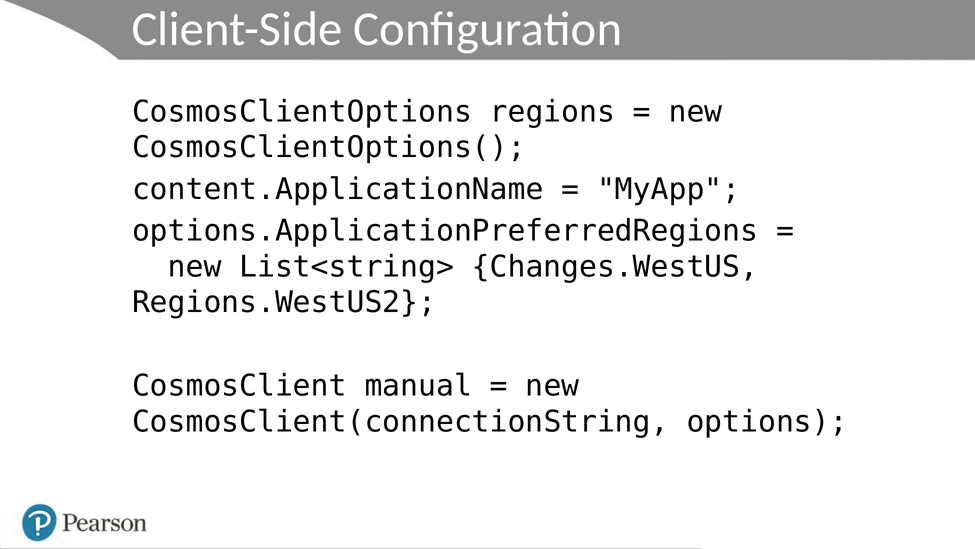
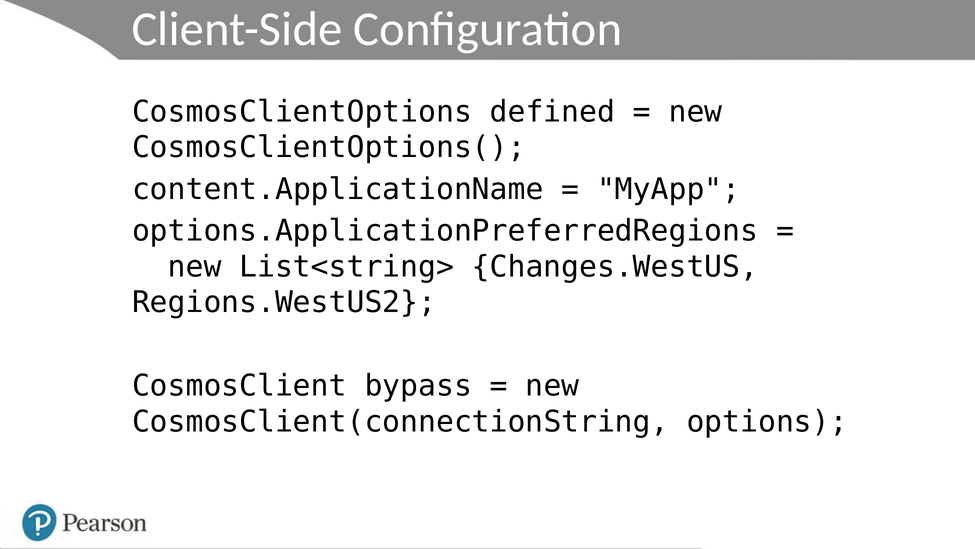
regions: regions -> defined
manual: manual -> bypass
